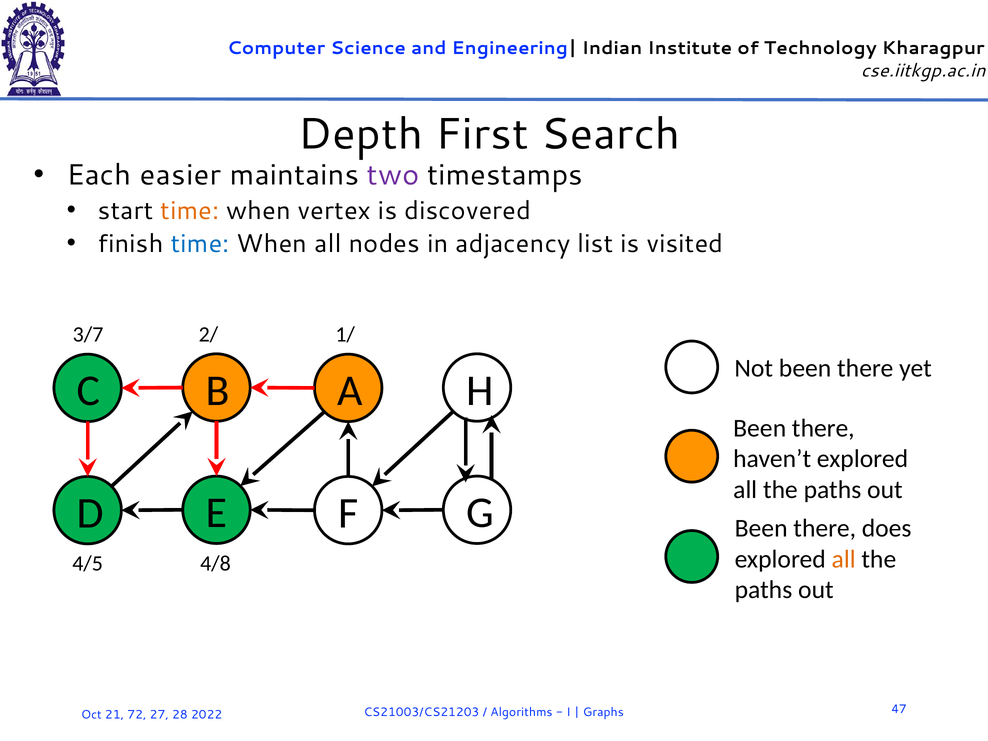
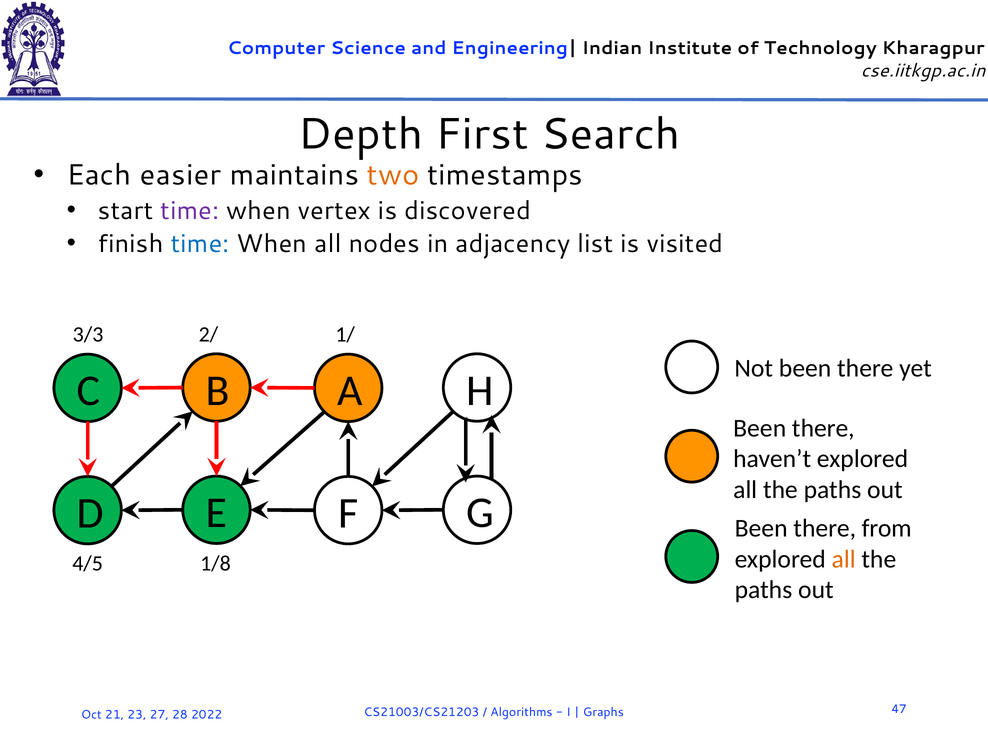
two colour: purple -> orange
time at (190, 211) colour: orange -> purple
3/7: 3/7 -> 3/3
does: does -> from
4/8: 4/8 -> 1/8
72: 72 -> 23
